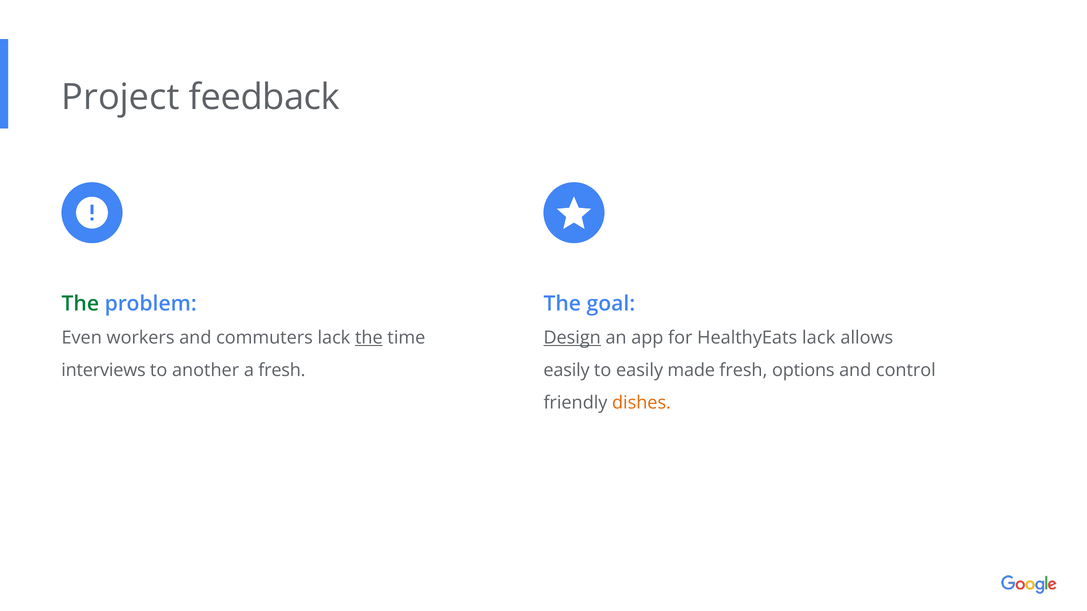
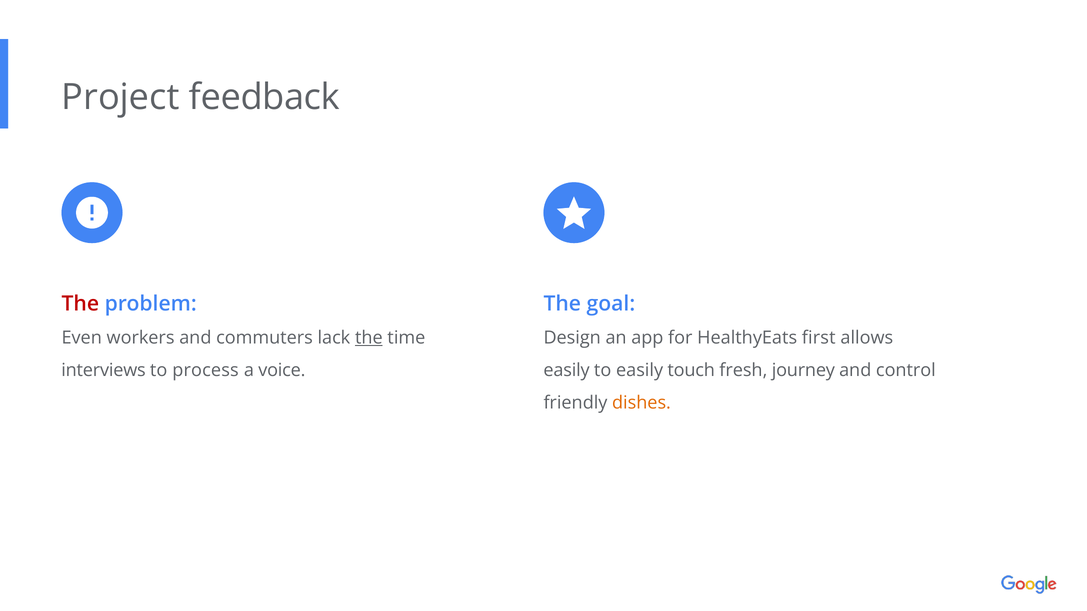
The at (80, 304) colour: green -> red
Design underline: present -> none
HealthyEats lack: lack -> first
another: another -> process
a fresh: fresh -> voice
made: made -> touch
options: options -> journey
